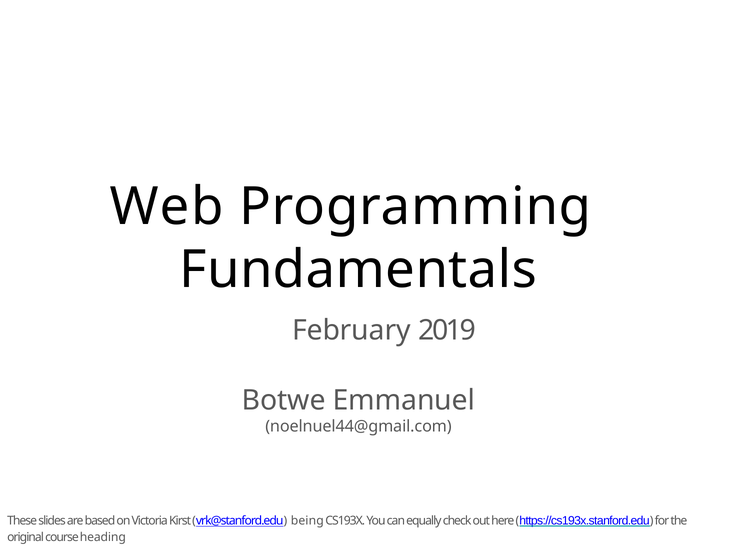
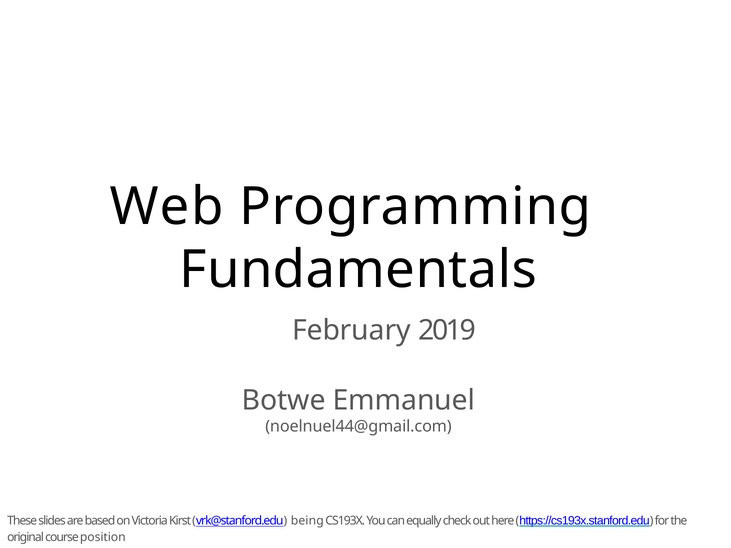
heading: heading -> position
